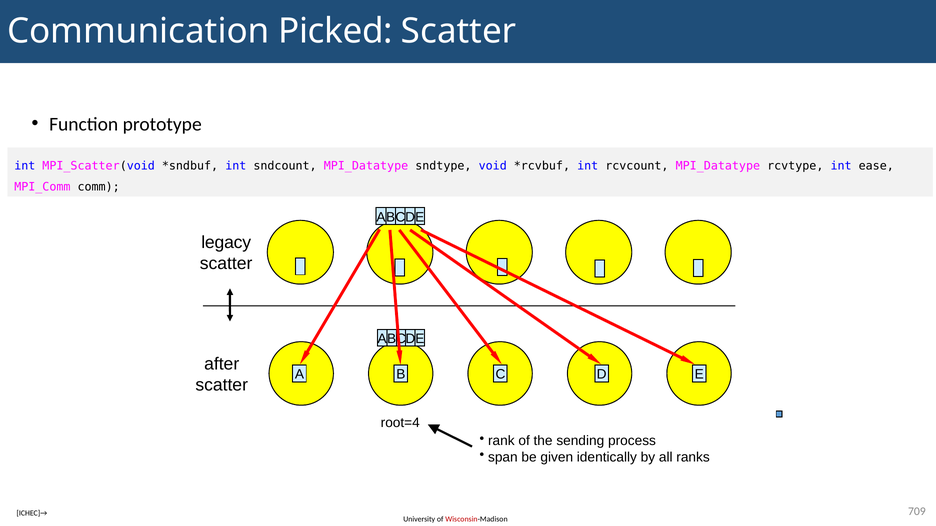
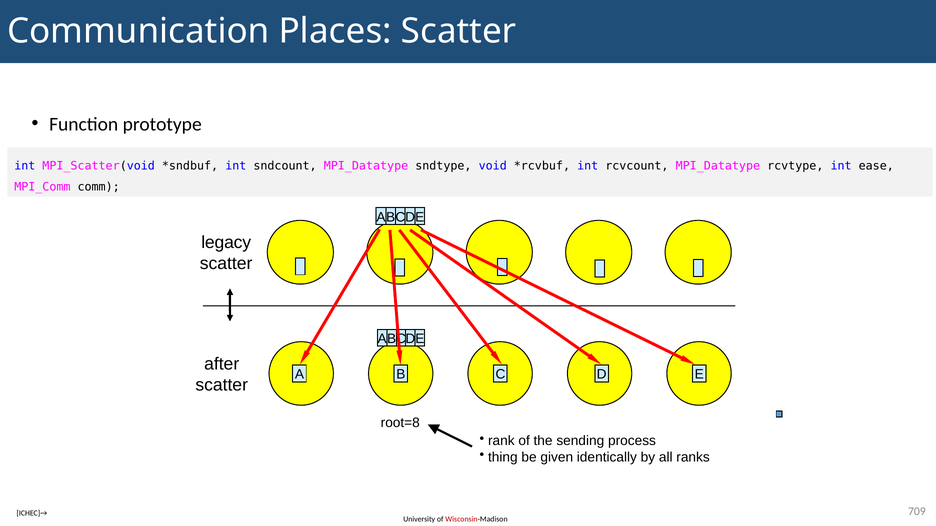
Picked: Picked -> Places
root=4: root=4 -> root=8
span: span -> thing
